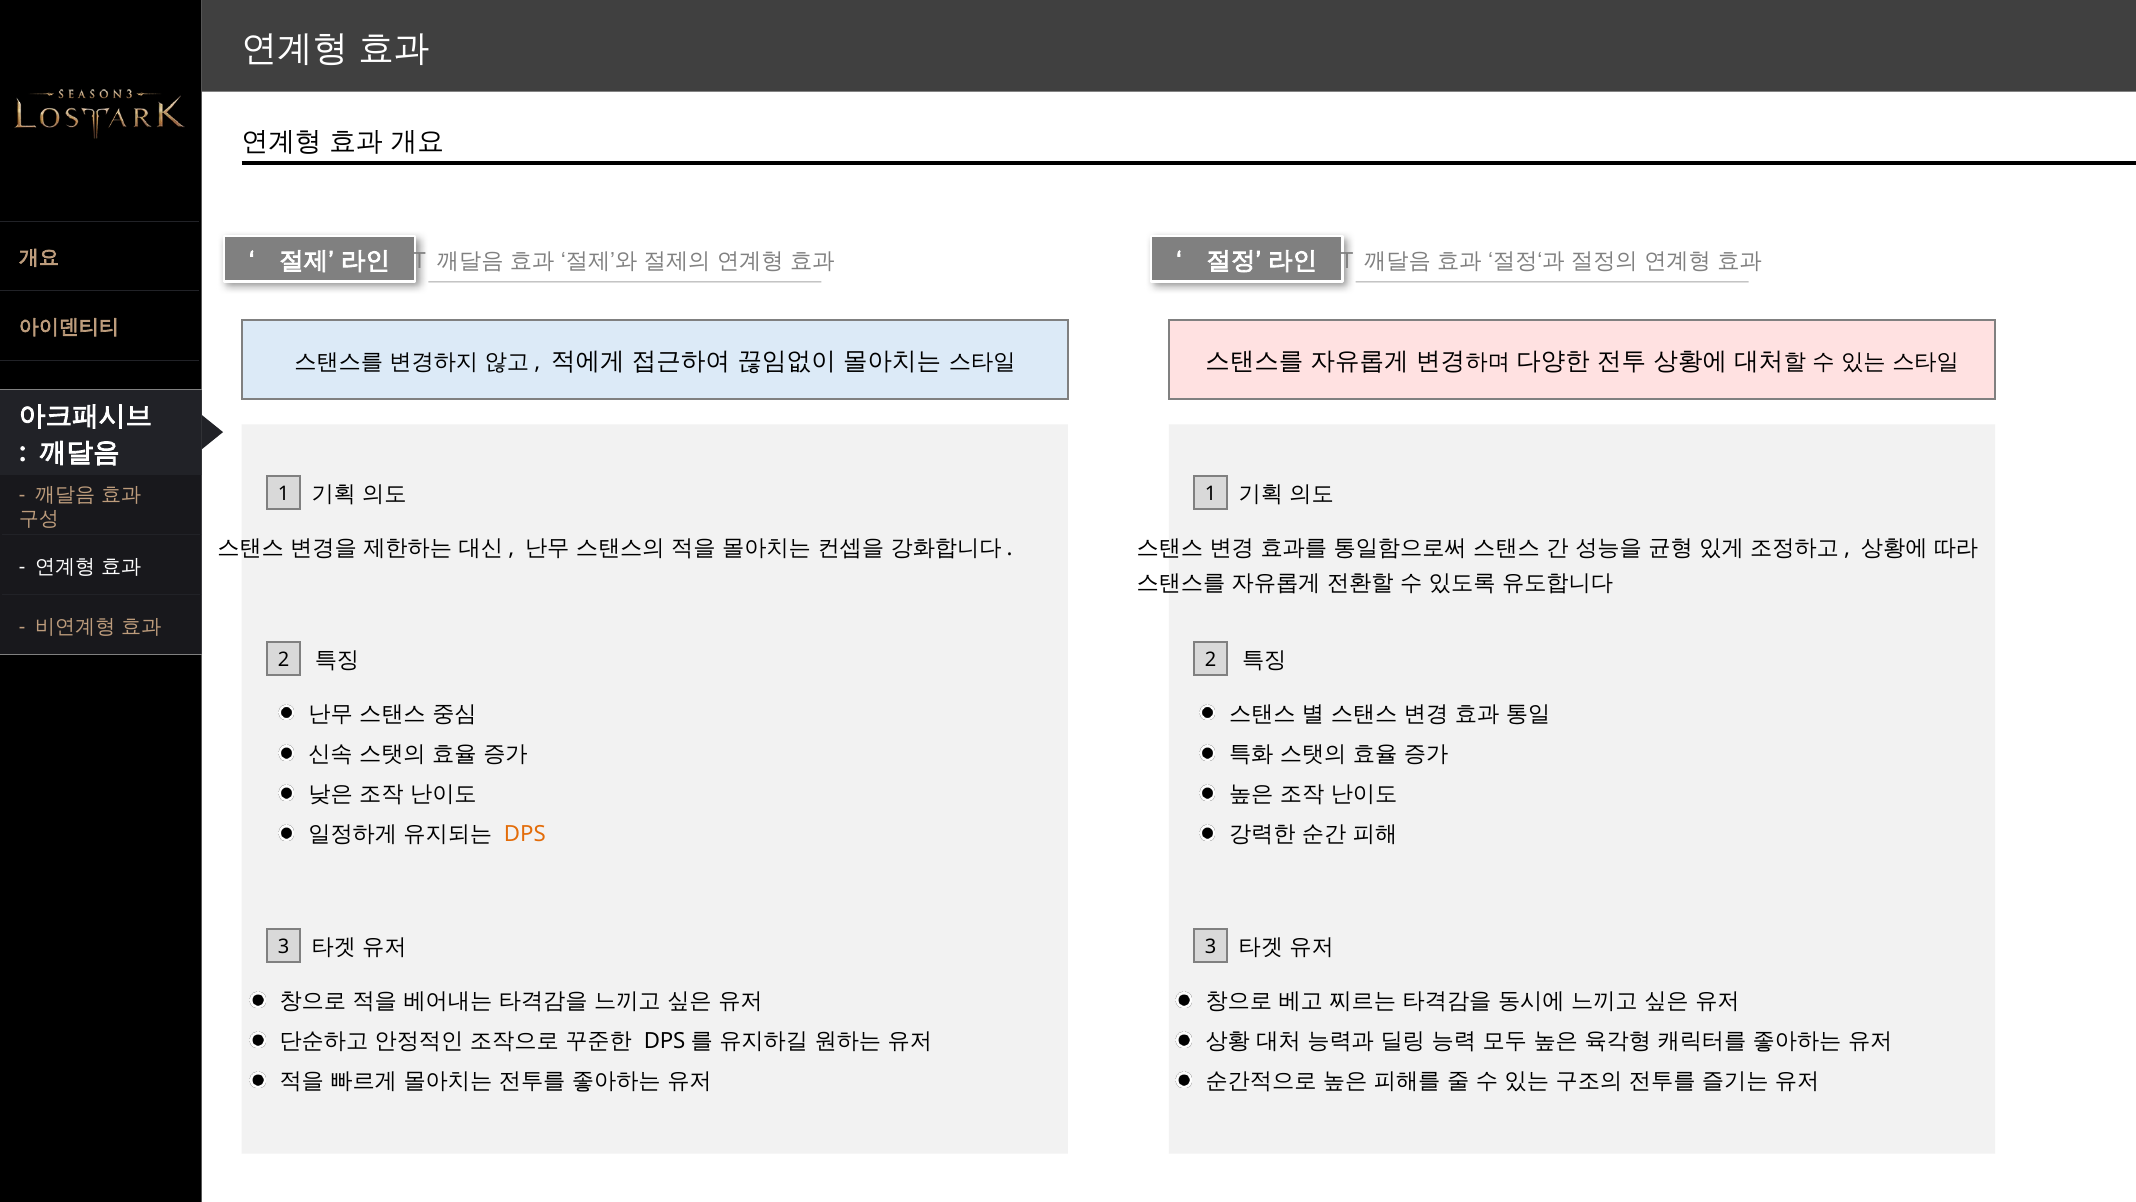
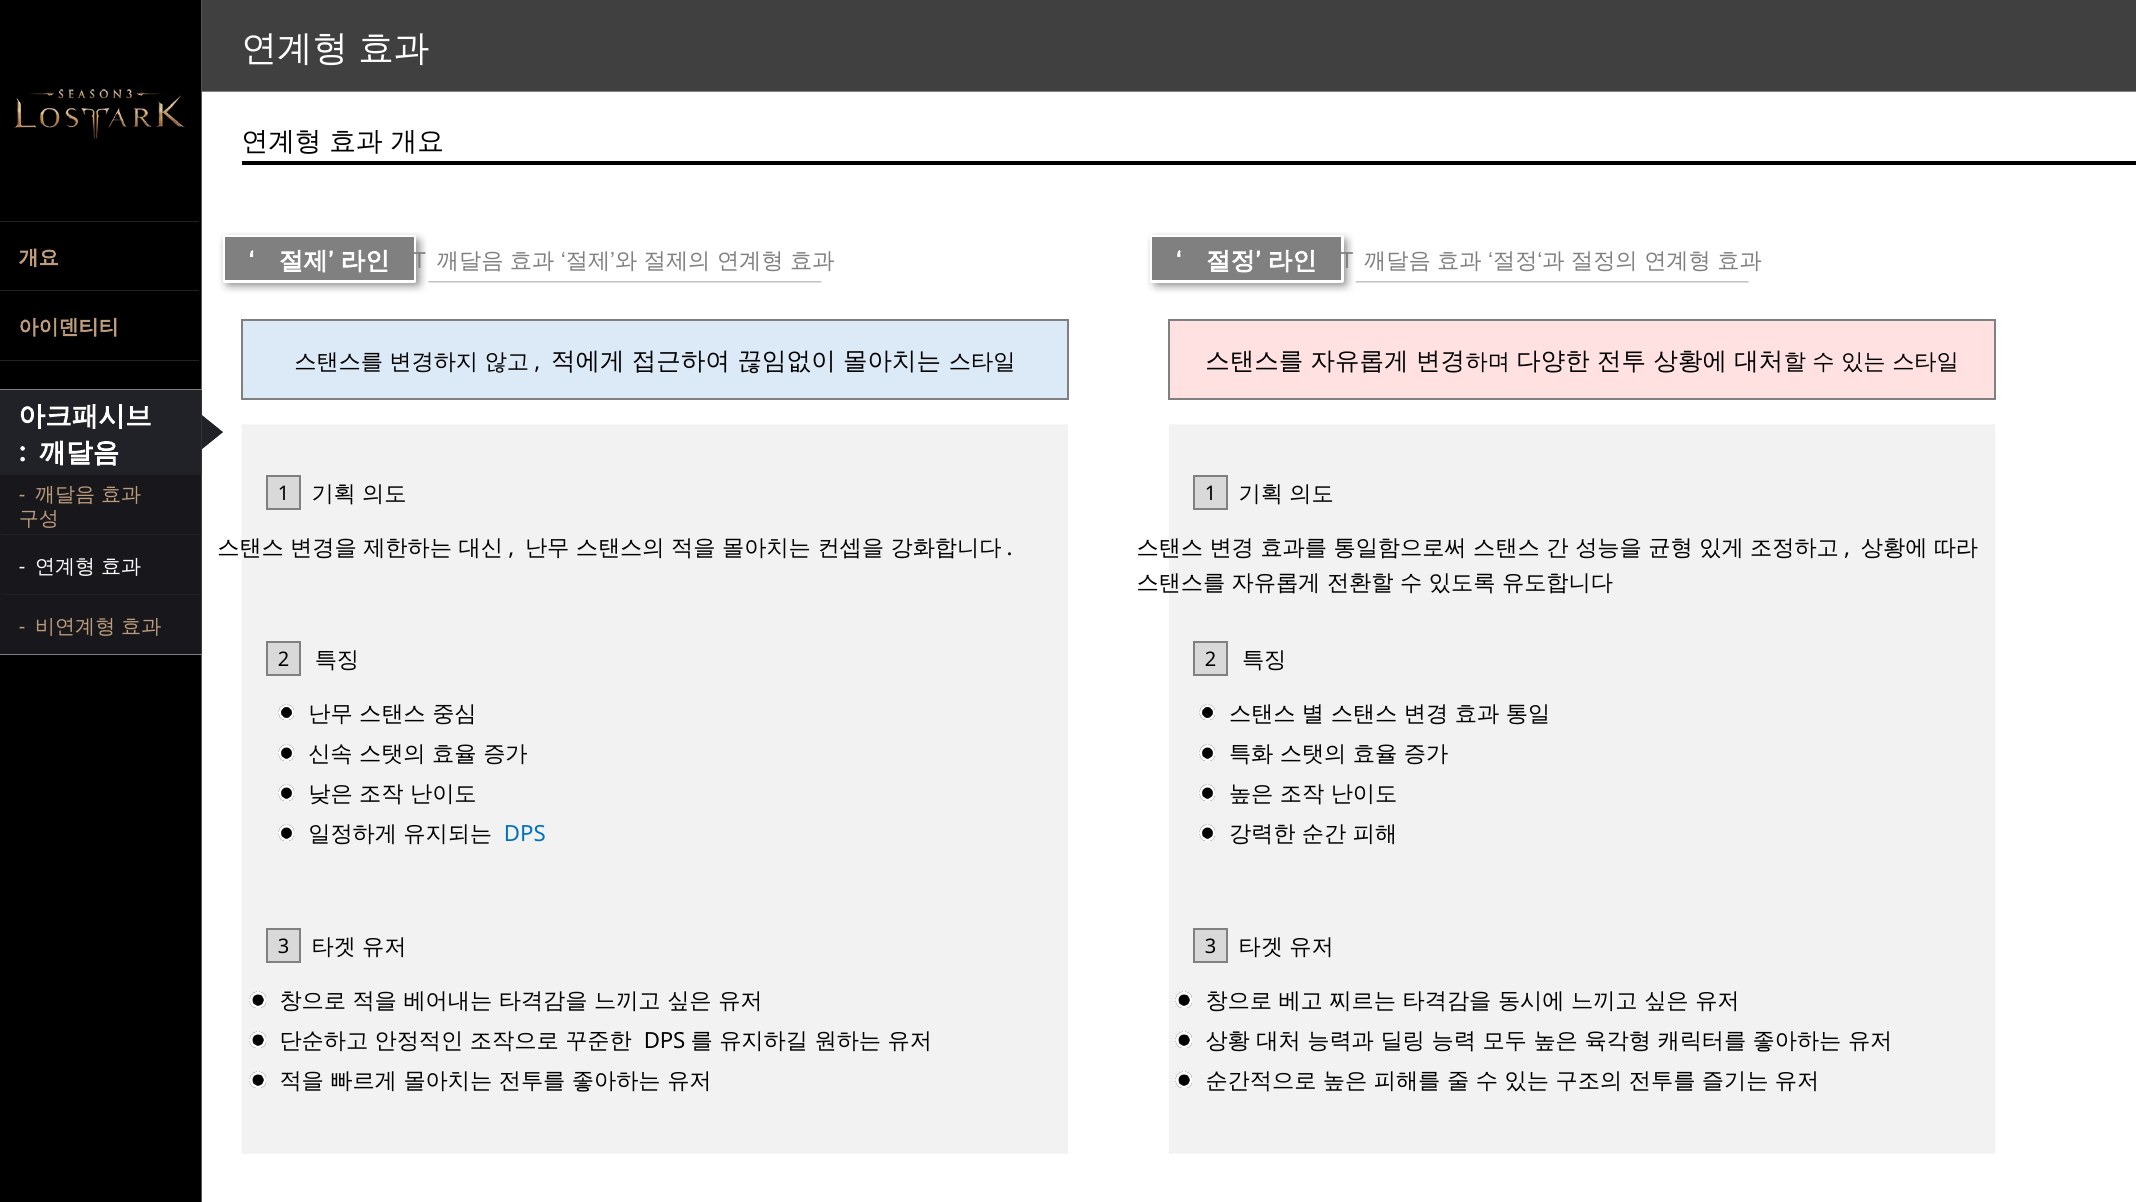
DPS colour: orange -> blue
